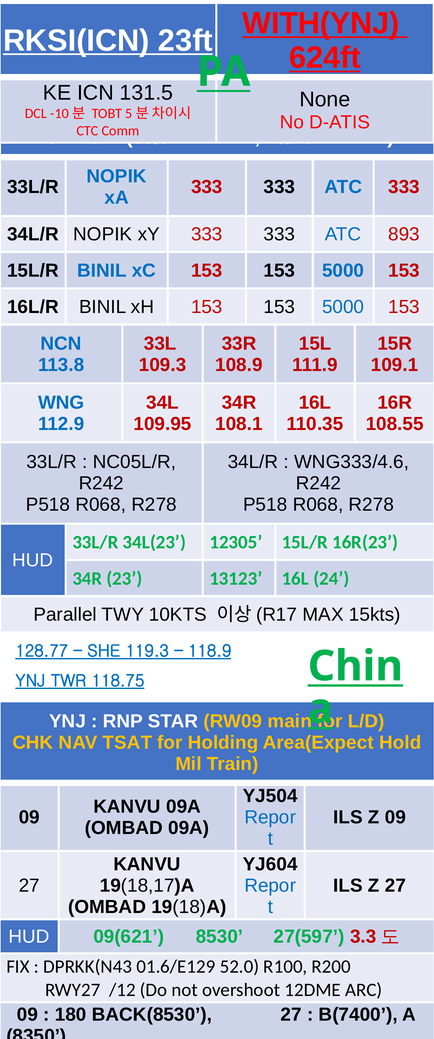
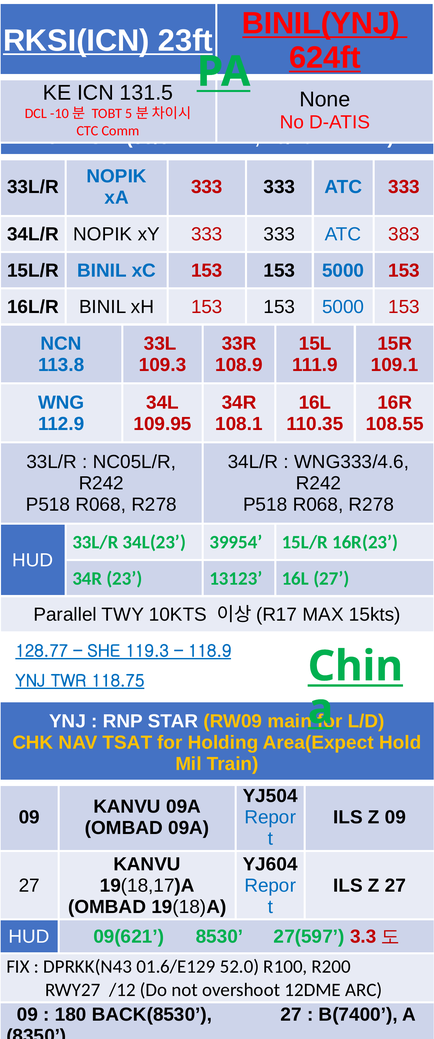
WITH(YNJ: WITH(YNJ -> BINIL(YNJ
893: 893 -> 383
12305: 12305 -> 39954
16L 24: 24 -> 27
